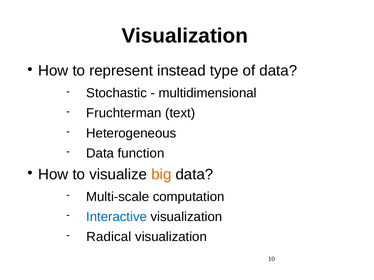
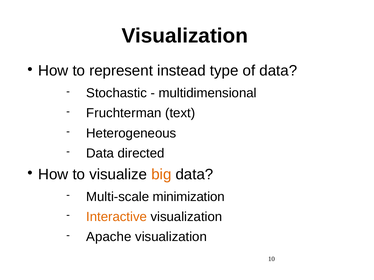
function: function -> directed
computation: computation -> minimization
Interactive colour: blue -> orange
Radical: Radical -> Apache
